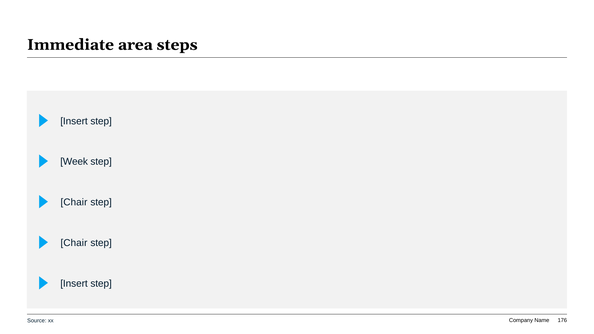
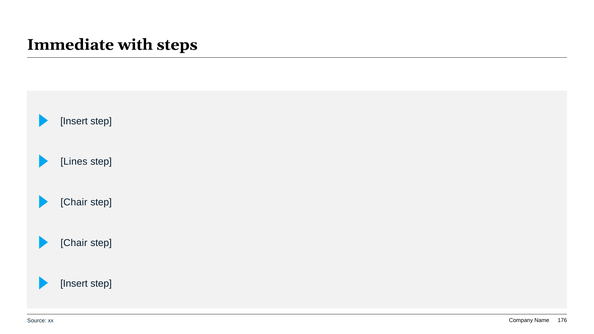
area: area -> with
Week: Week -> Lines
